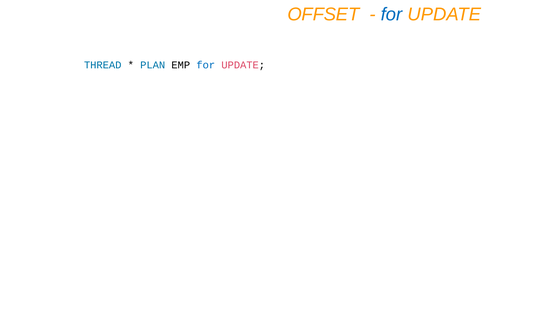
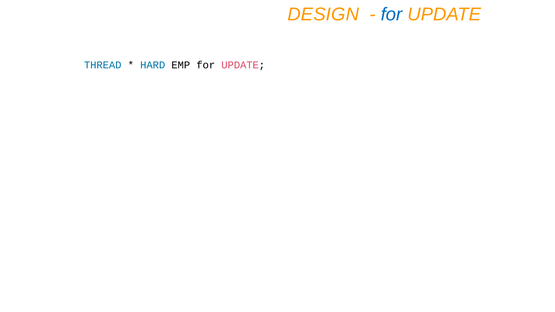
OFFSET: OFFSET -> DESIGN
PLAN: PLAN -> HARD
for at (206, 65) colour: blue -> black
